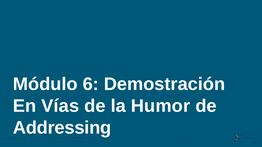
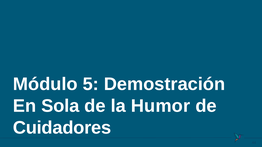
6: 6 -> 5
Vías: Vías -> Sola
Addressing: Addressing -> Cuidadores
